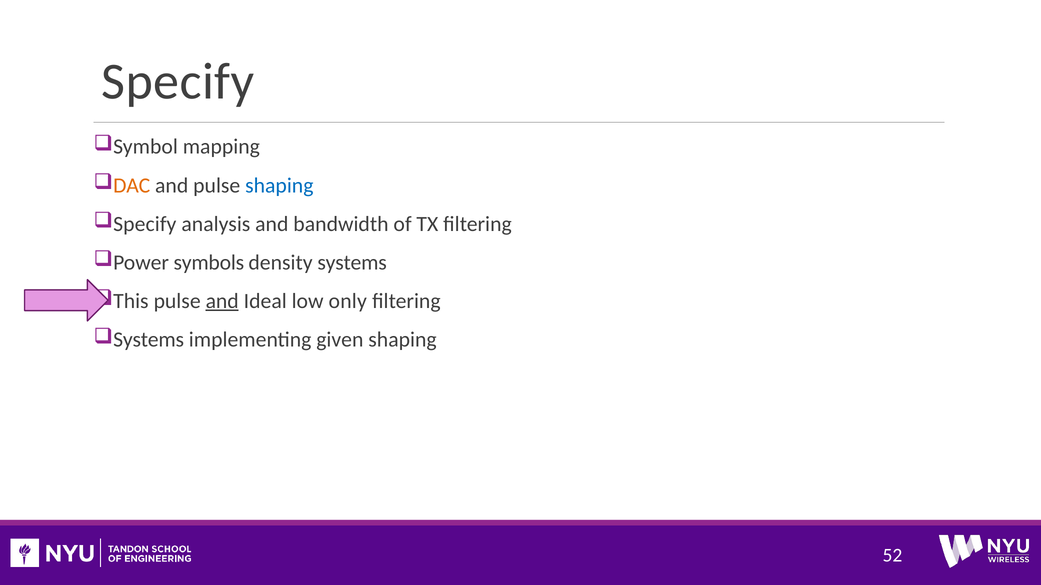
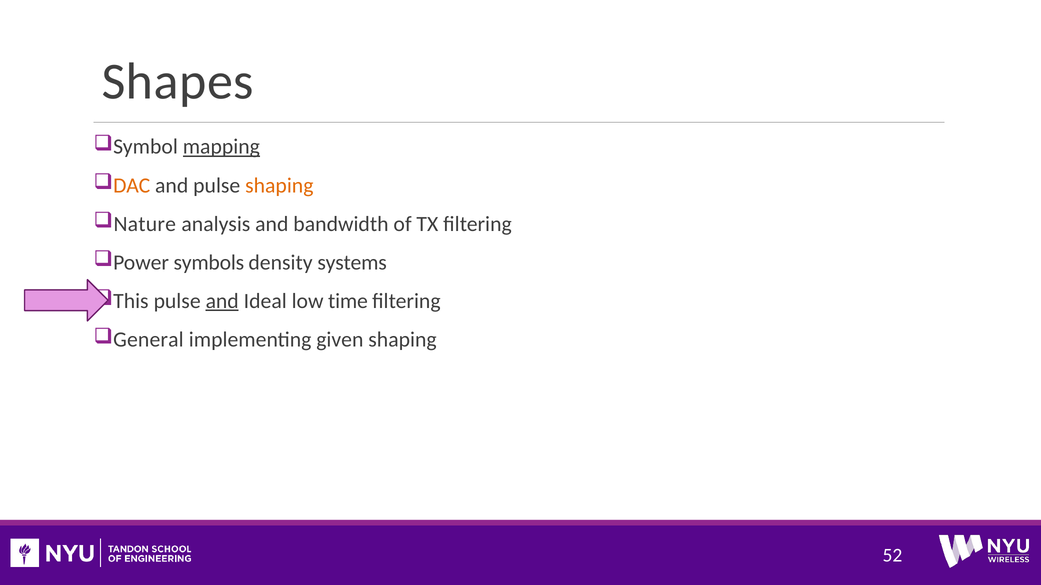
Specify at (178, 82): Specify -> Shapes
mapping underline: none -> present
shaping at (279, 186) colour: blue -> orange
Specify at (145, 224): Specify -> Nature
only: only -> time
Systems at (149, 340): Systems -> General
